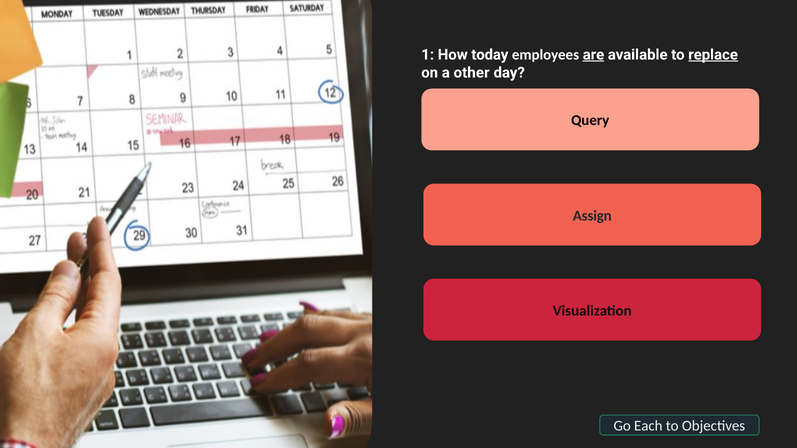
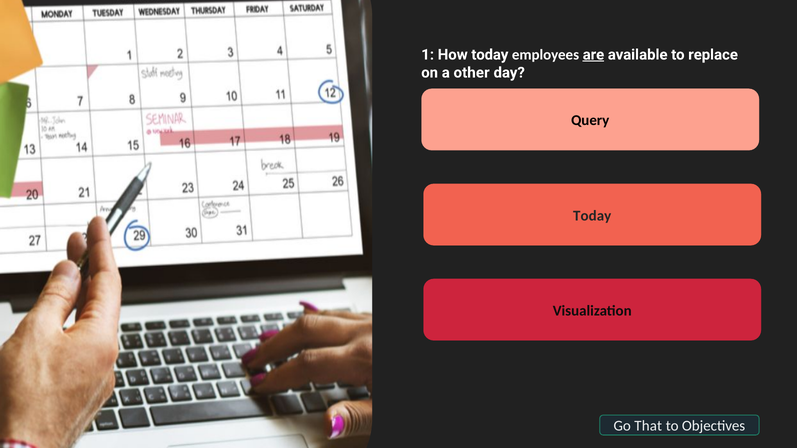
replace underline: present -> none
Assign at (592, 216): Assign -> Today
Each: Each -> That
